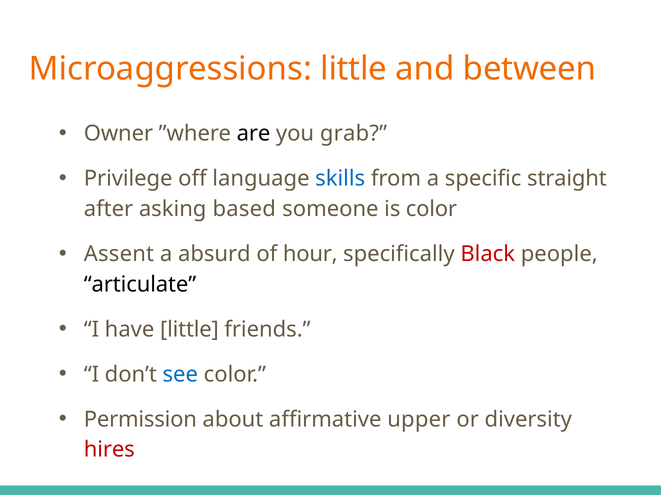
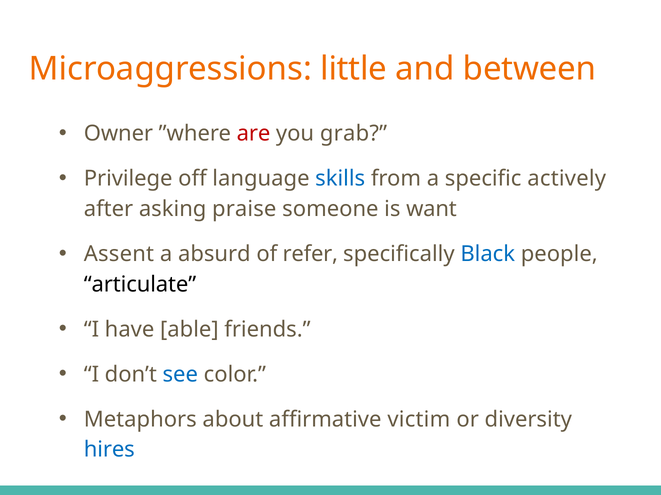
are colour: black -> red
straight: straight -> actively
based: based -> praise
is color: color -> want
hour: hour -> refer
Black colour: red -> blue
have little: little -> able
Permission: Permission -> Metaphors
upper: upper -> victim
hires colour: red -> blue
